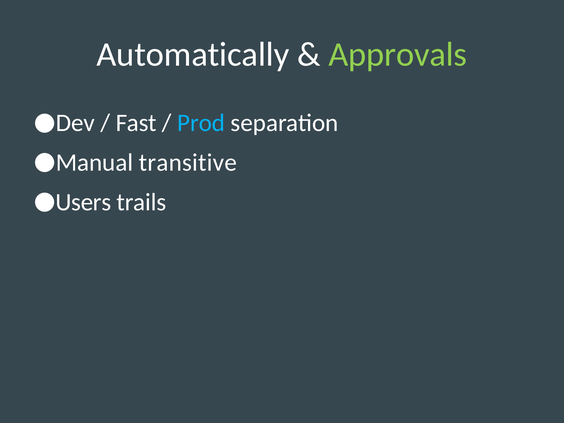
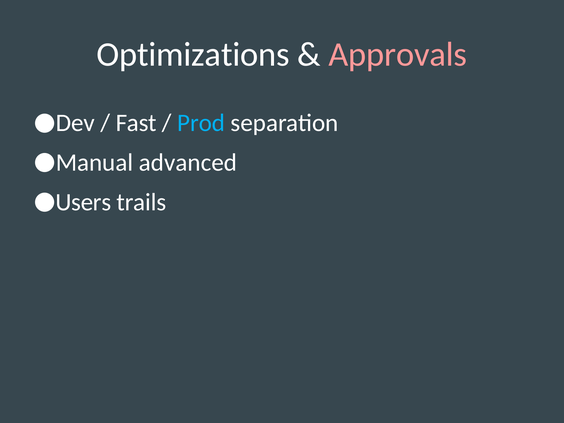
Automatically: Automatically -> Optimizations
Approvals colour: light green -> pink
transitive: transitive -> advanced
